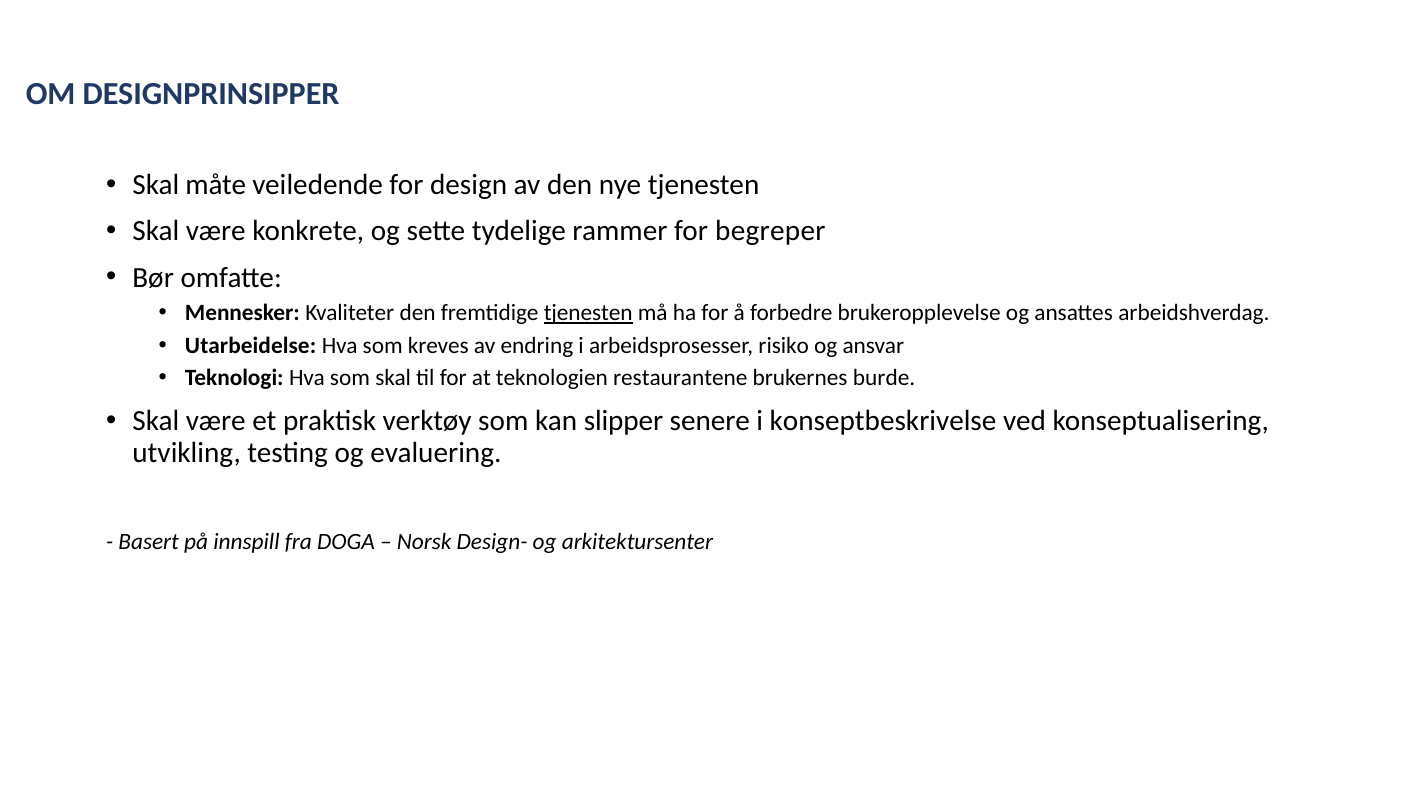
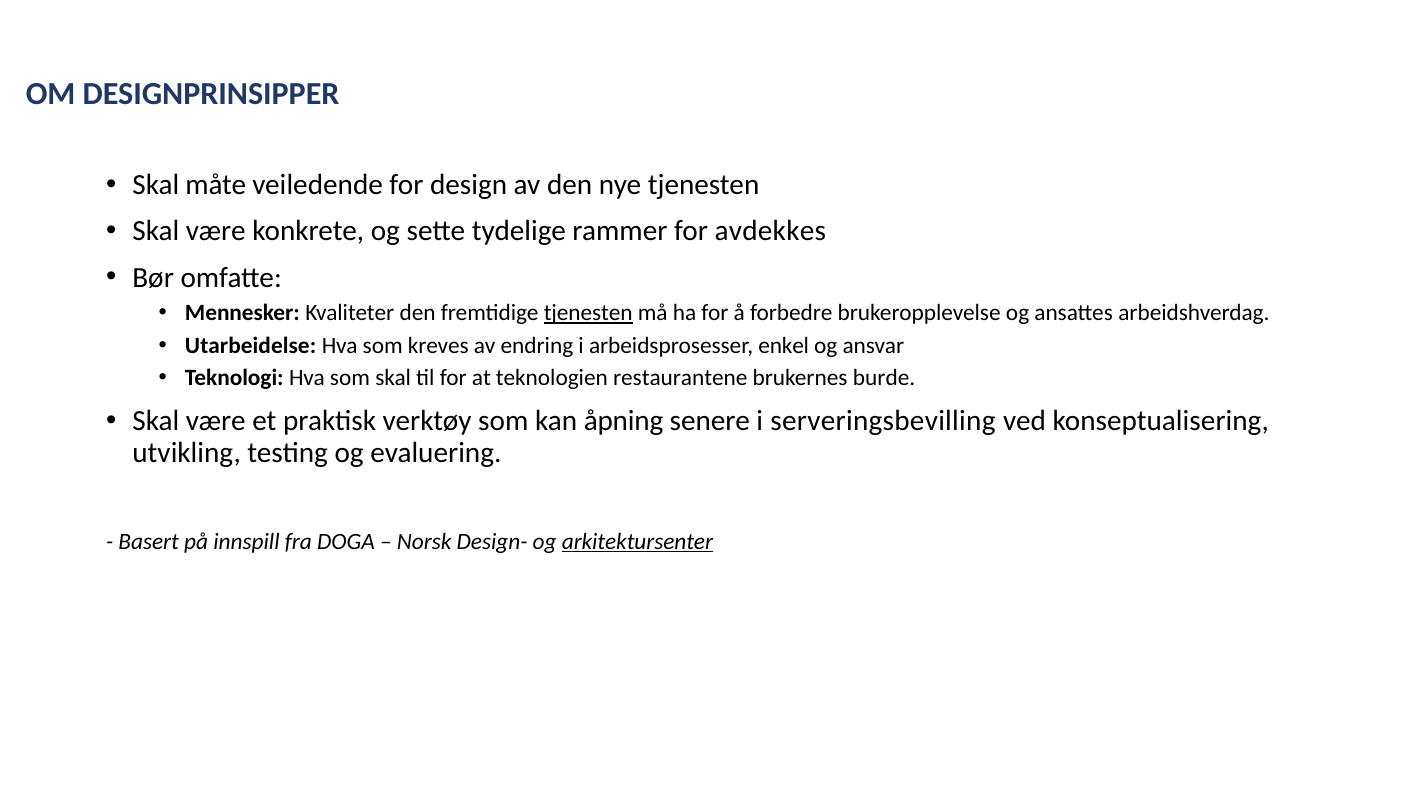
begreper: begreper -> avdekkes
risiko: risiko -> enkel
slipper: slipper -> åpning
konseptbeskrivelse: konseptbeskrivelse -> serveringsbevilling
arkitektursenter underline: none -> present
